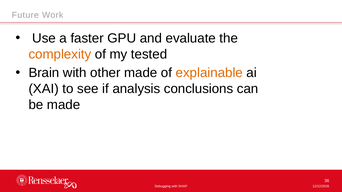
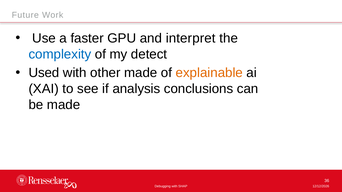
evaluate: evaluate -> interpret
complexity colour: orange -> blue
tested: tested -> detect
Brain: Brain -> Used
